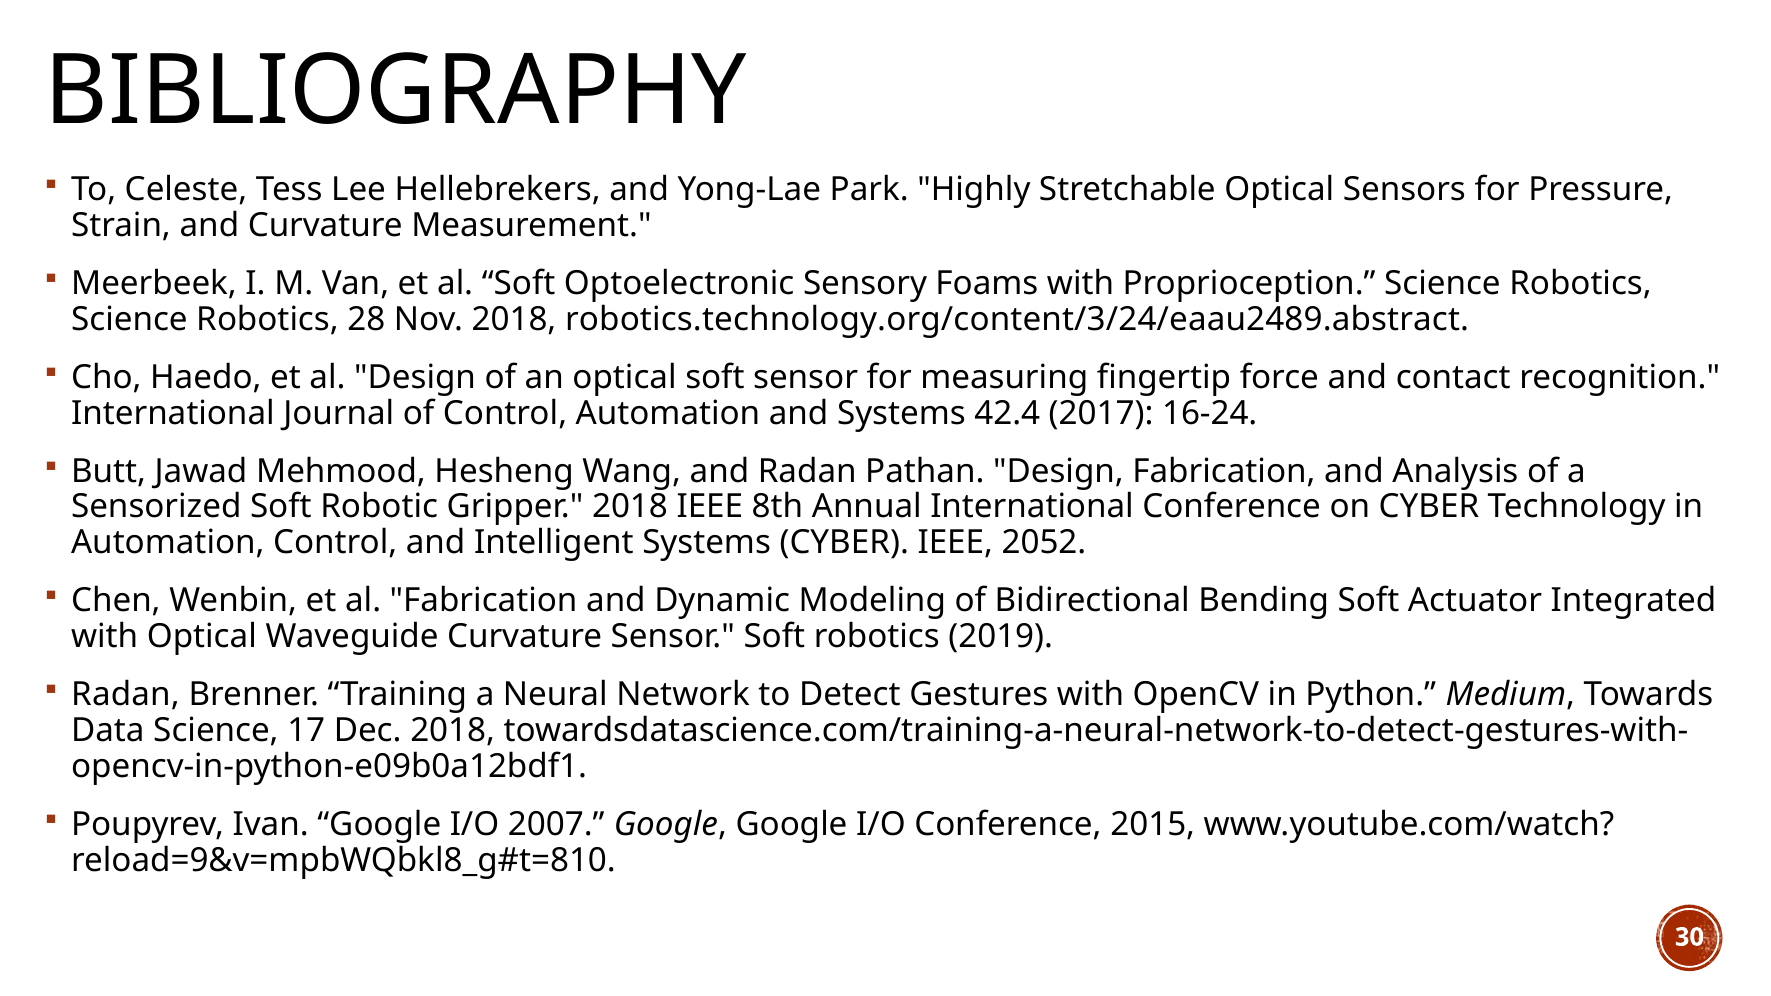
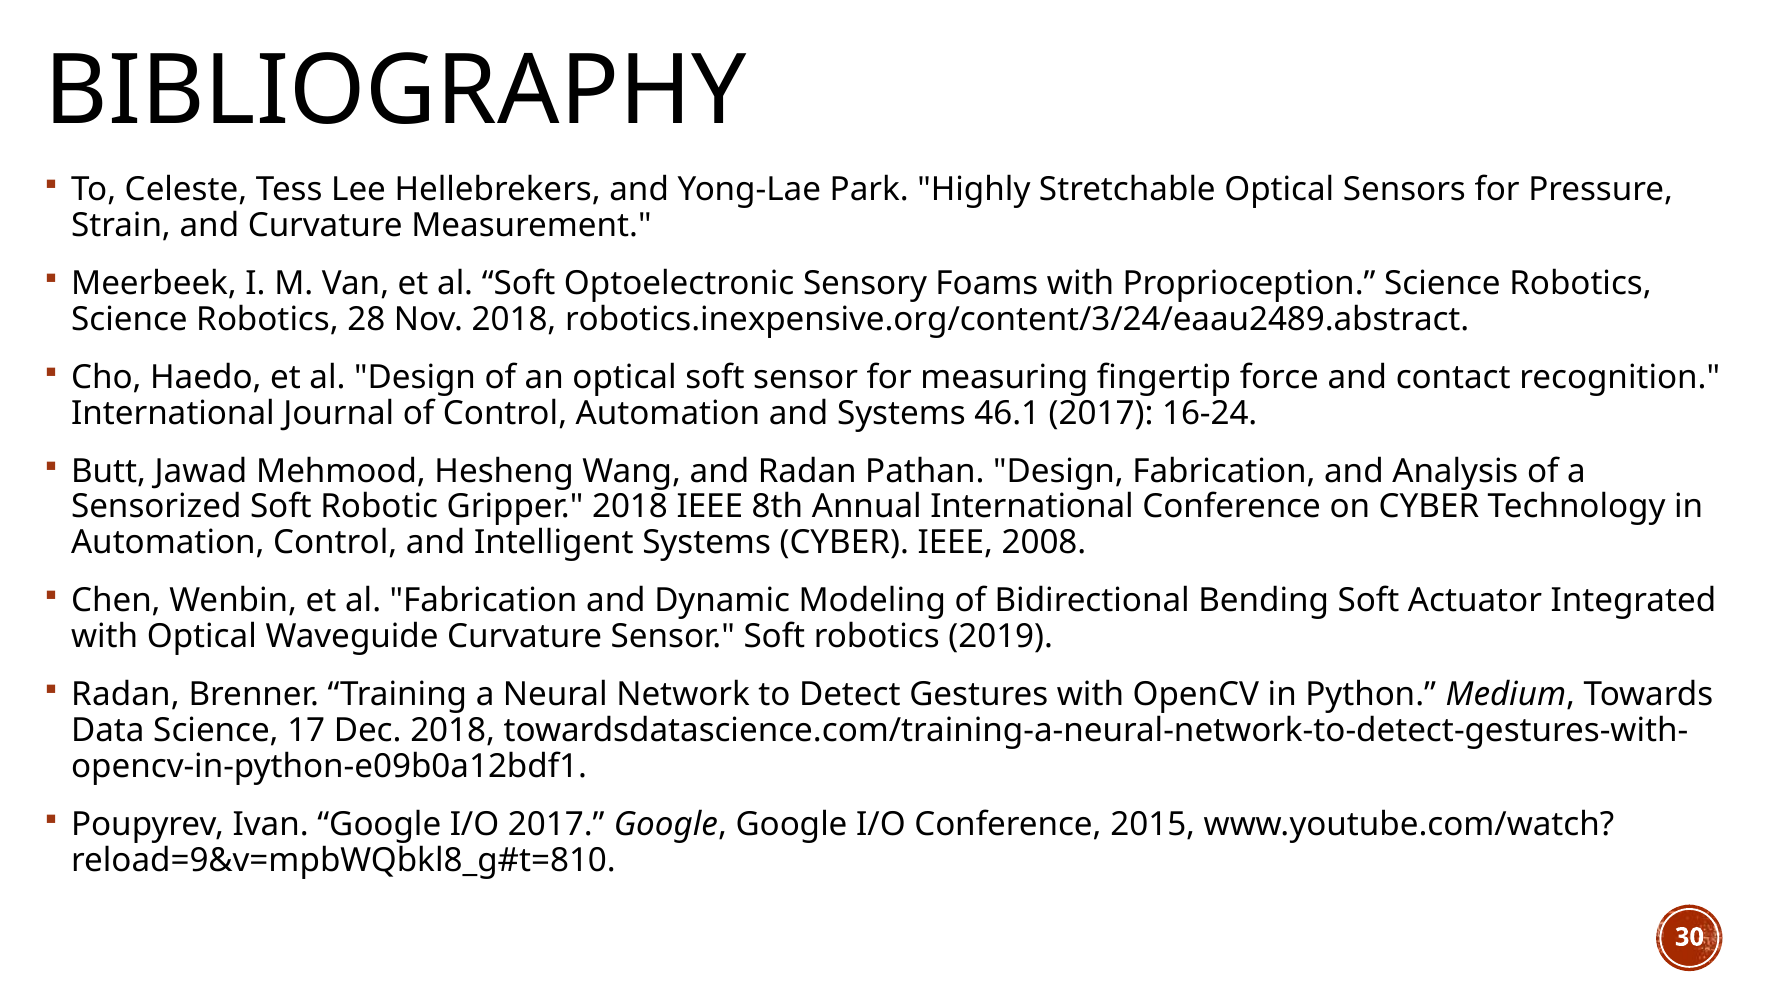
robotics.technology.org/content/3/24/eaau2489.abstract: robotics.technology.org/content/3/24/eaau2489.abstract -> robotics.inexpensive.org/content/3/24/eaau2489.abstract
42.4: 42.4 -> 46.1
2052: 2052 -> 2008
I/O 2007: 2007 -> 2017
